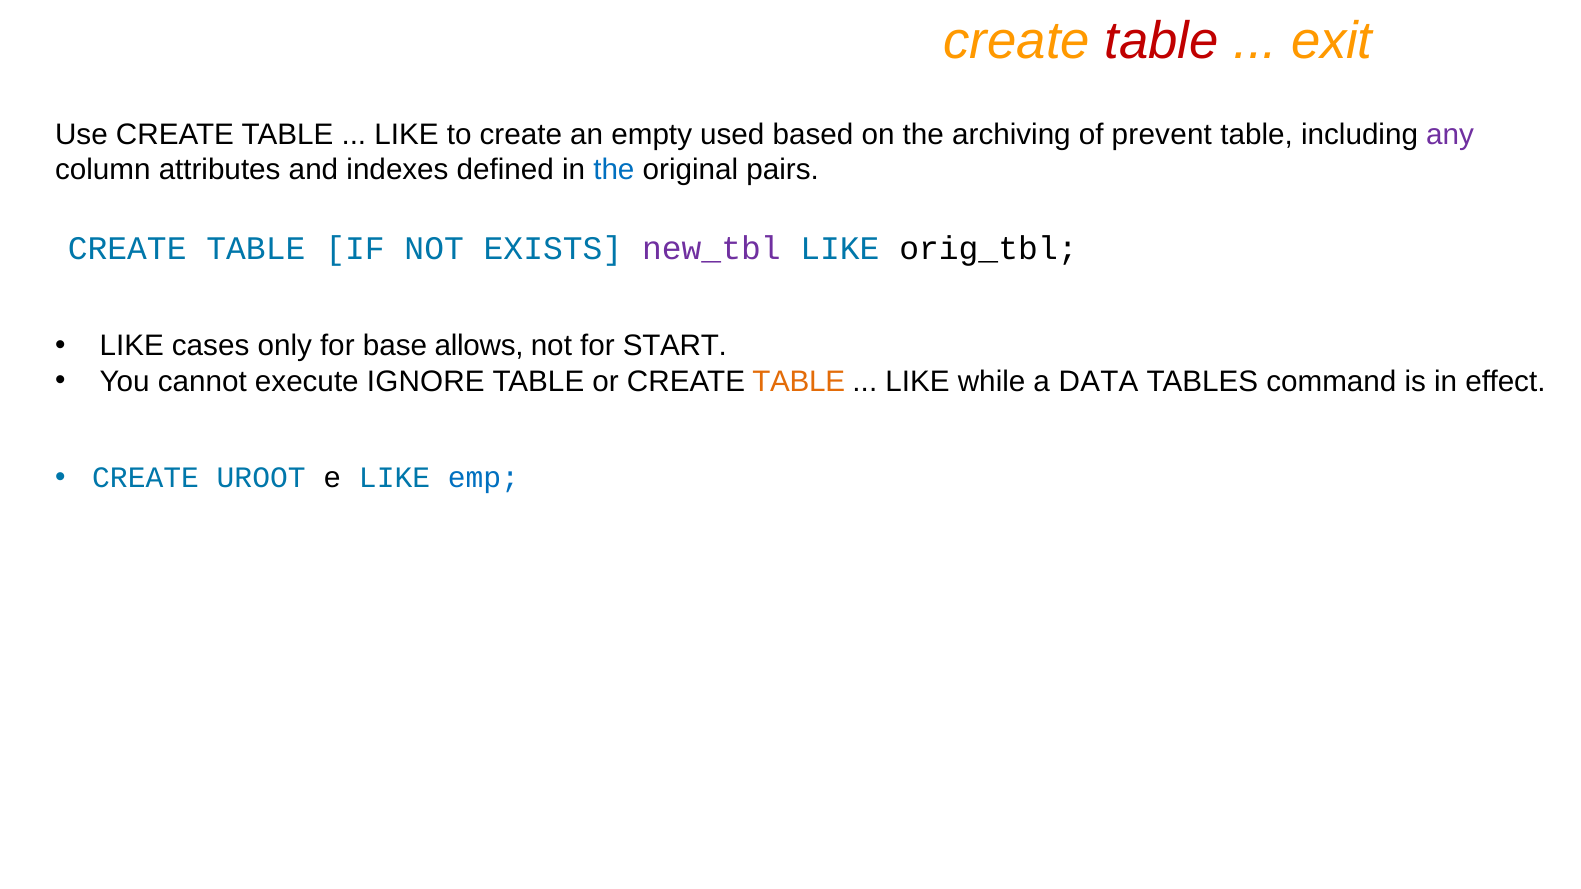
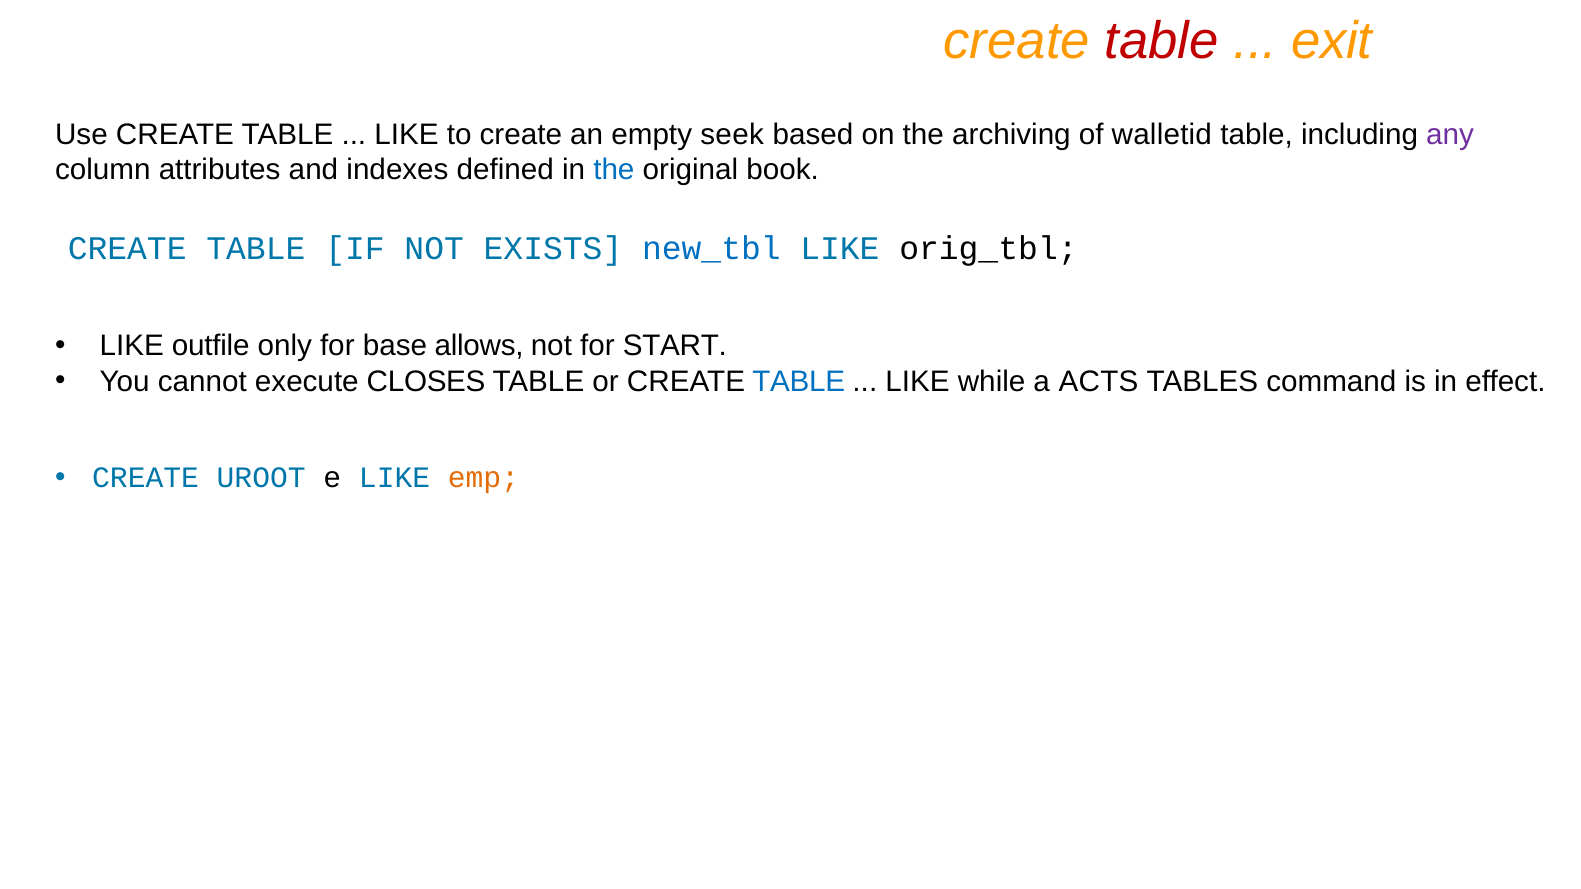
used: used -> seek
prevent: prevent -> walletid
pairs: pairs -> book
new_tbl colour: purple -> blue
cases: cases -> outfile
IGNORE: IGNORE -> CLOSES
TABLE at (799, 382) colour: orange -> blue
DATA: DATA -> ACTS
emp colour: blue -> orange
